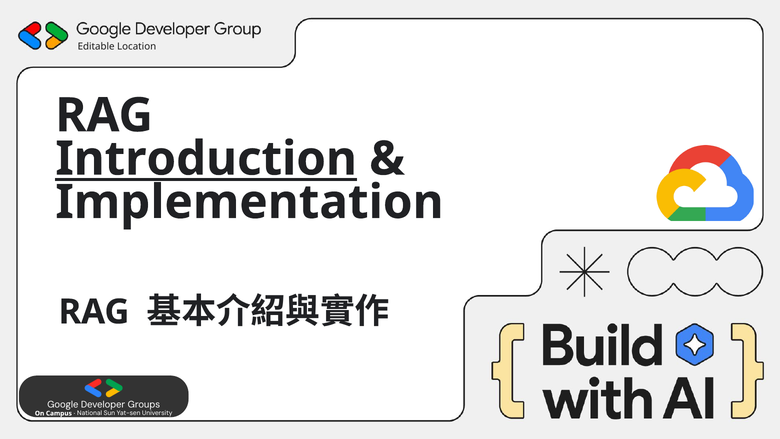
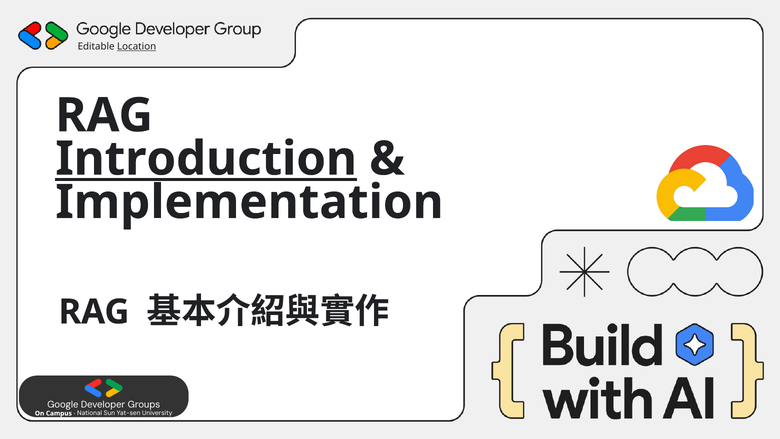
Location underline: none -> present
